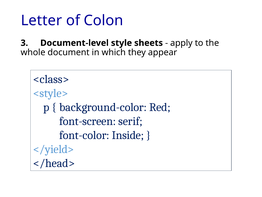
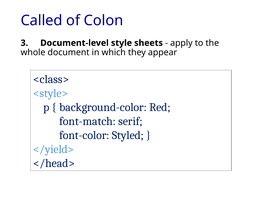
Letter: Letter -> Called
font-screen: font-screen -> font-match
Inside: Inside -> Styled
